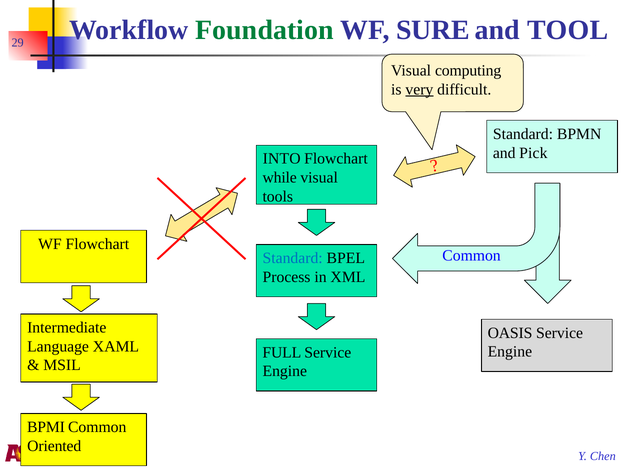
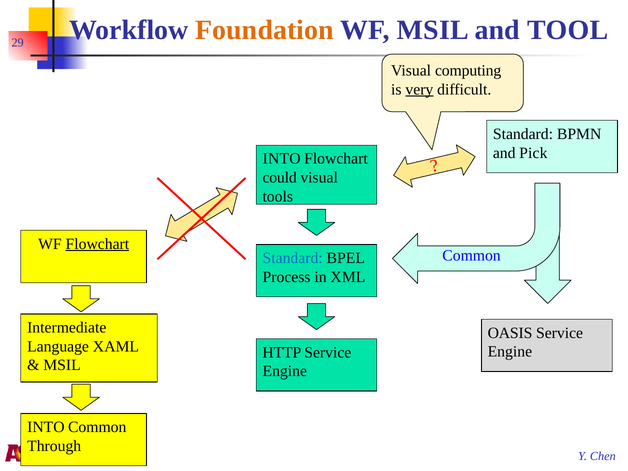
Foundation colour: green -> orange
WF SURE: SURE -> MSIL
while: while -> could
Flowchart at (97, 244) underline: none -> present
FULL: FULL -> HTTP
BPMI at (46, 427): BPMI -> INTO
Oriented: Oriented -> Through
